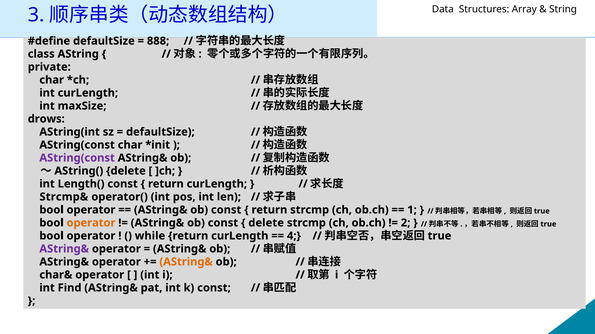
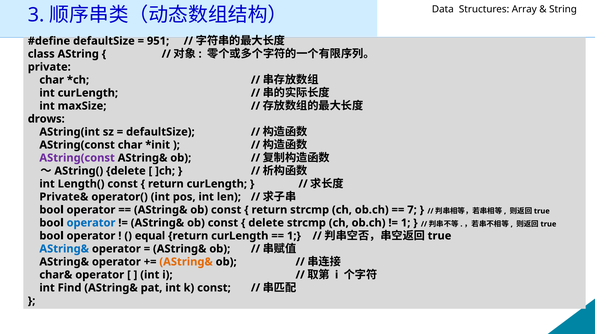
888: 888 -> 951
Strcmp&: Strcmp& -> Private&
1: 1 -> 7
operator at (91, 223) colour: orange -> blue
2 at (406, 223): 2 -> 1
while: while -> equal
4 at (294, 236): 4 -> 1
AString& at (64, 249) colour: purple -> blue
